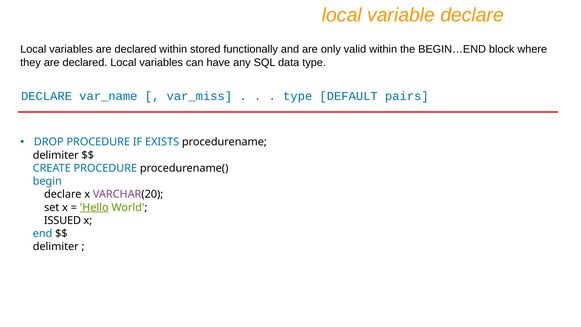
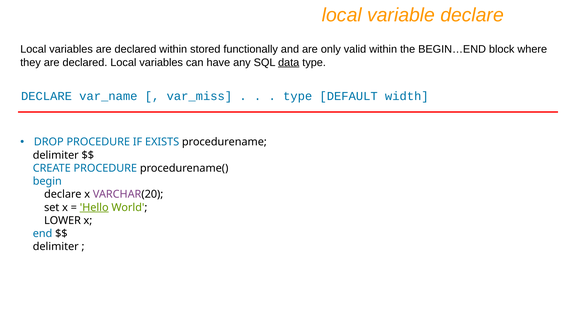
data underline: none -> present
pairs: pairs -> width
ISSUED: ISSUED -> LOWER
